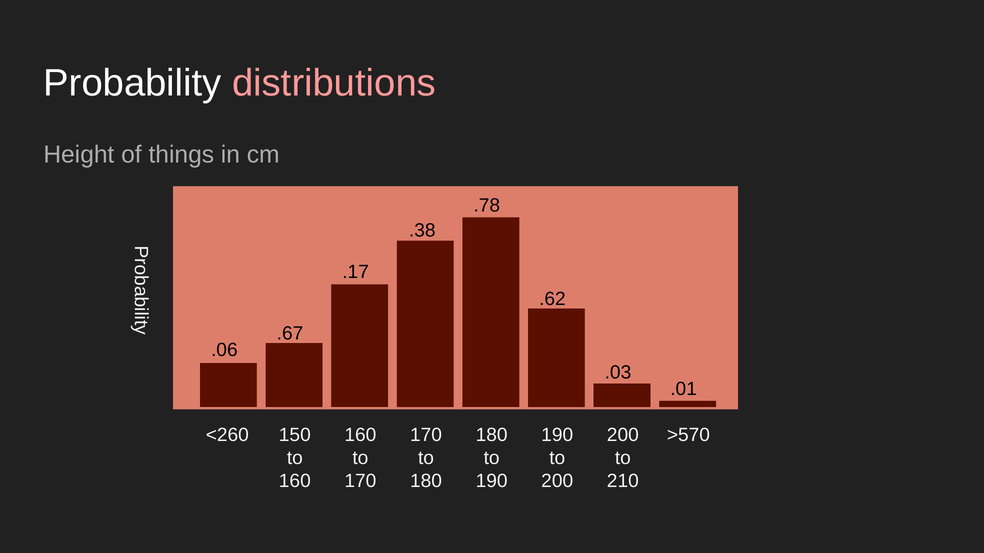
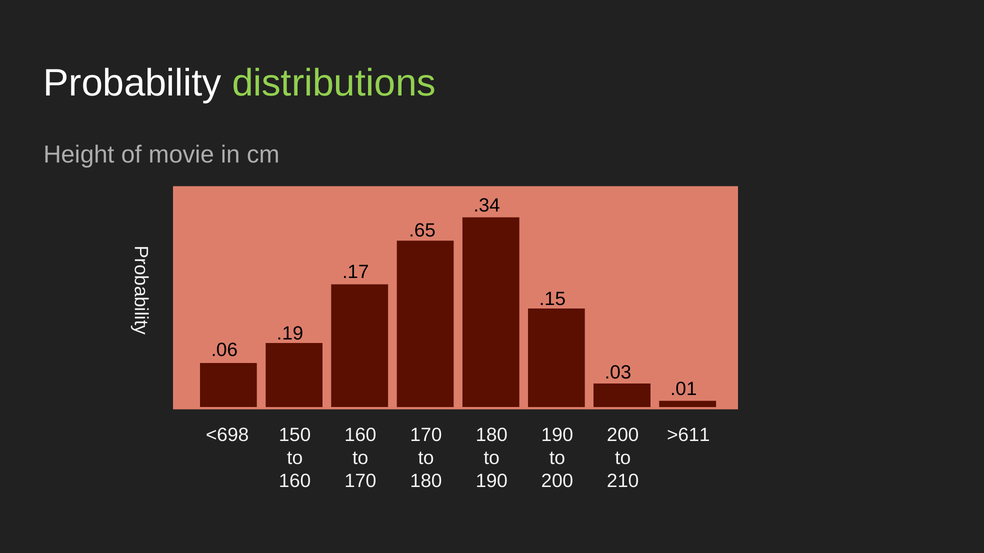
distributions colour: pink -> light green
things: things -> movie
.78: .78 -> .34
.38: .38 -> .65
.62: .62 -> .15
.67: .67 -> .19
<260: <260 -> <698
>570: >570 -> >611
